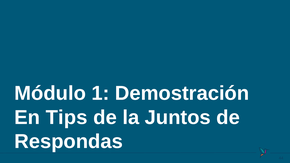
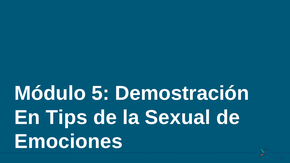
1: 1 -> 5
Juntos: Juntos -> Sexual
Respondas: Respondas -> Emociones
